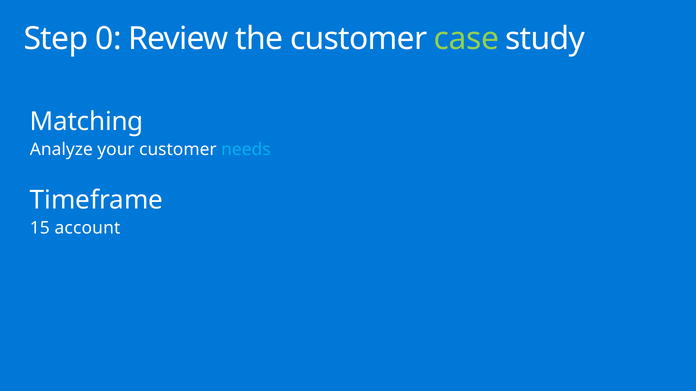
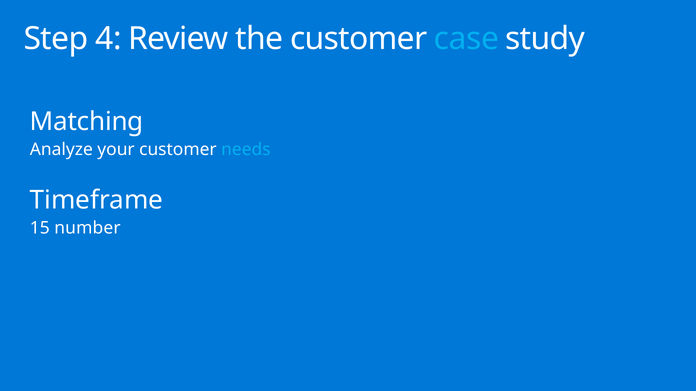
0: 0 -> 4
case colour: light green -> light blue
account: account -> number
